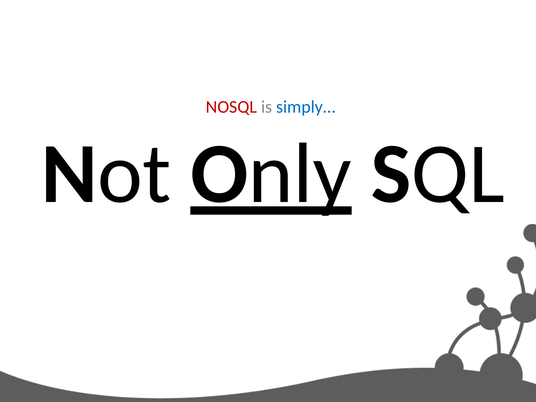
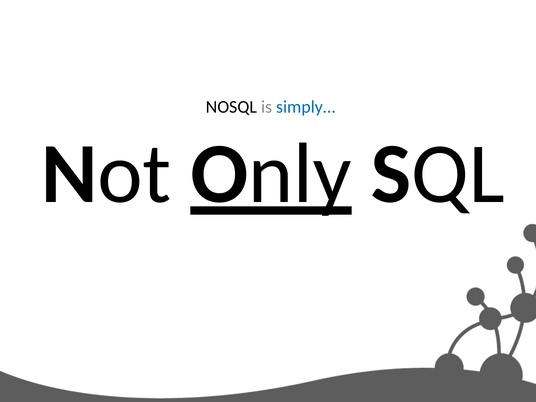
NOSQL colour: red -> black
